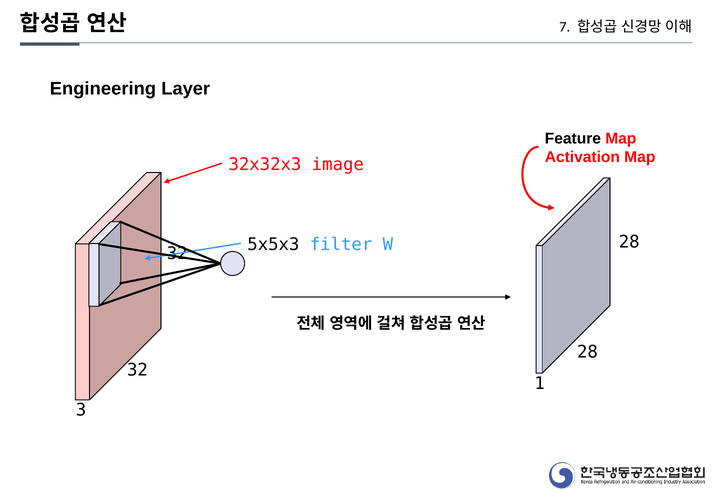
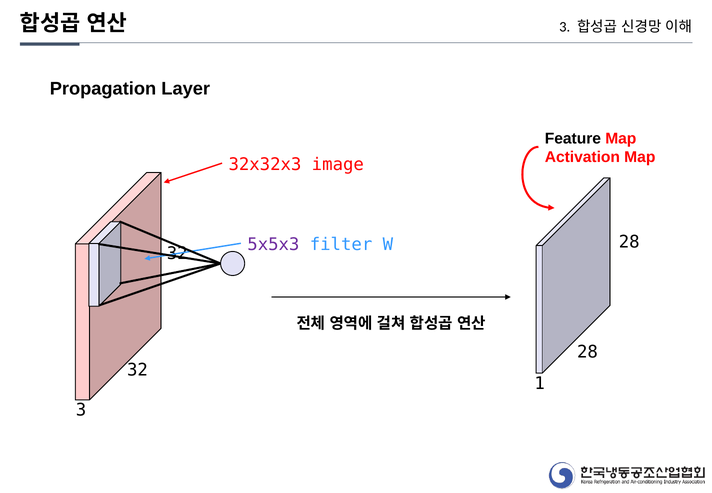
7 at (565, 27): 7 -> 3
Engineering: Engineering -> Propagation
5x5x3 colour: black -> purple
